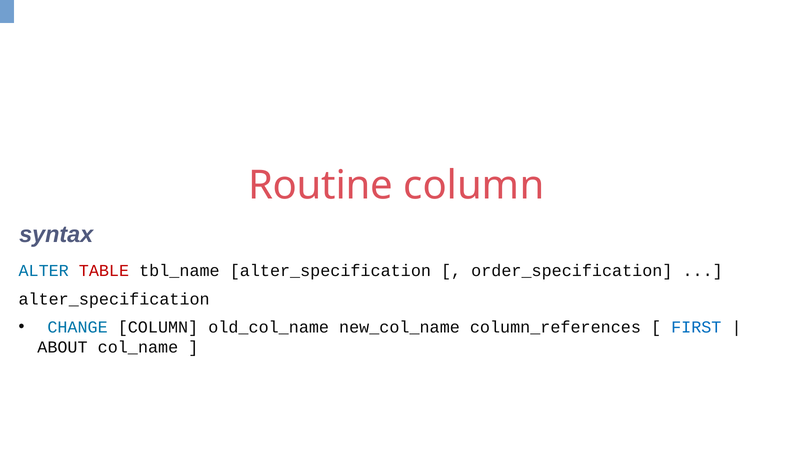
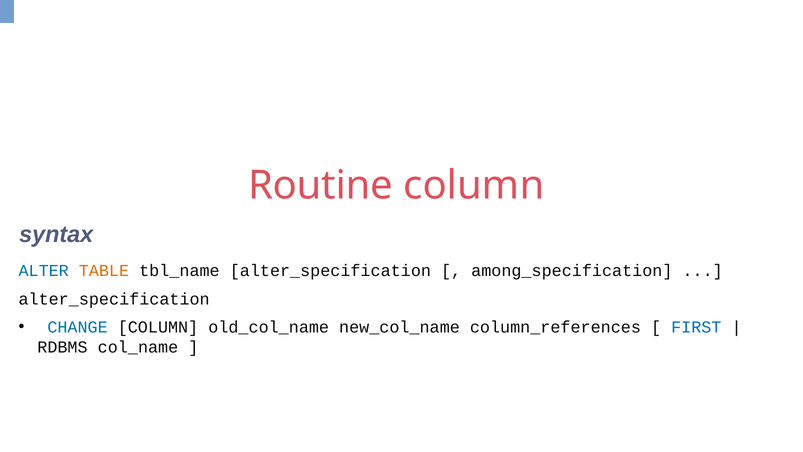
TABLE colour: red -> orange
order_specification: order_specification -> among_specification
ABOUT: ABOUT -> RDBMS
